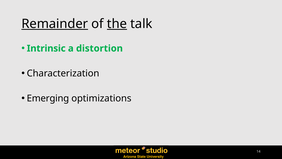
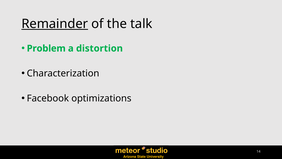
the underline: present -> none
Intrinsic: Intrinsic -> Problem
Emerging: Emerging -> Facebook
